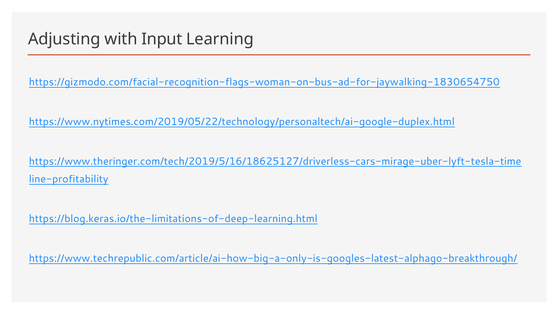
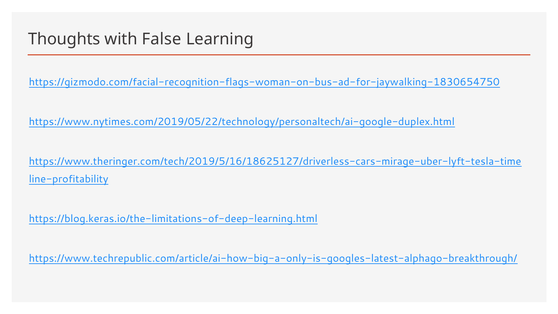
Adjusting: Adjusting -> Thoughts
Input: Input -> False
